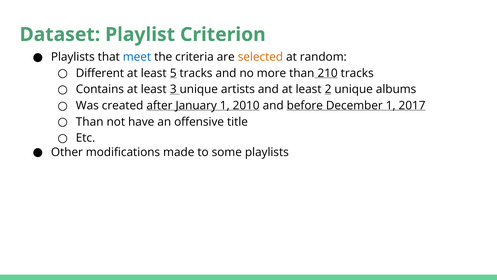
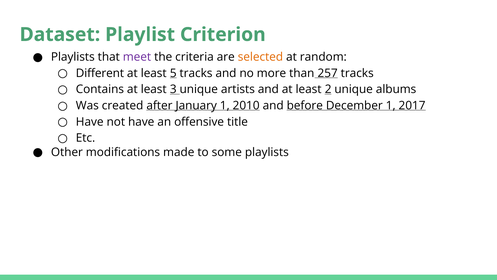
meet colour: blue -> purple
210: 210 -> 257
Than at (90, 122): Than -> Have
